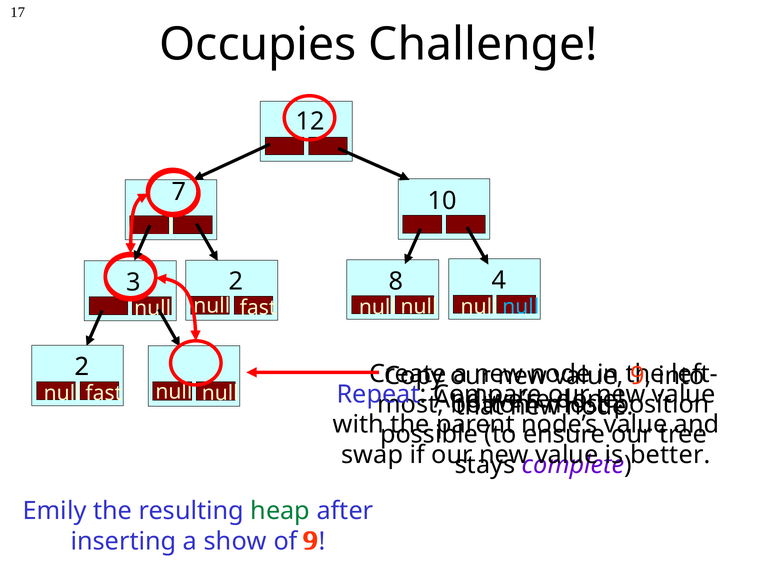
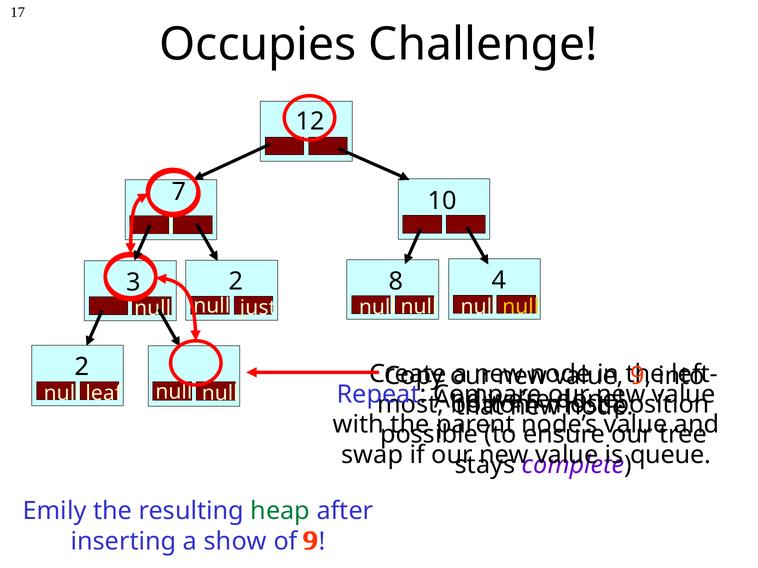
null at (521, 307) colour: light blue -> yellow
fast at (258, 308): fast -> just
fast at (104, 393): fast -> leaf
better: better -> queue
